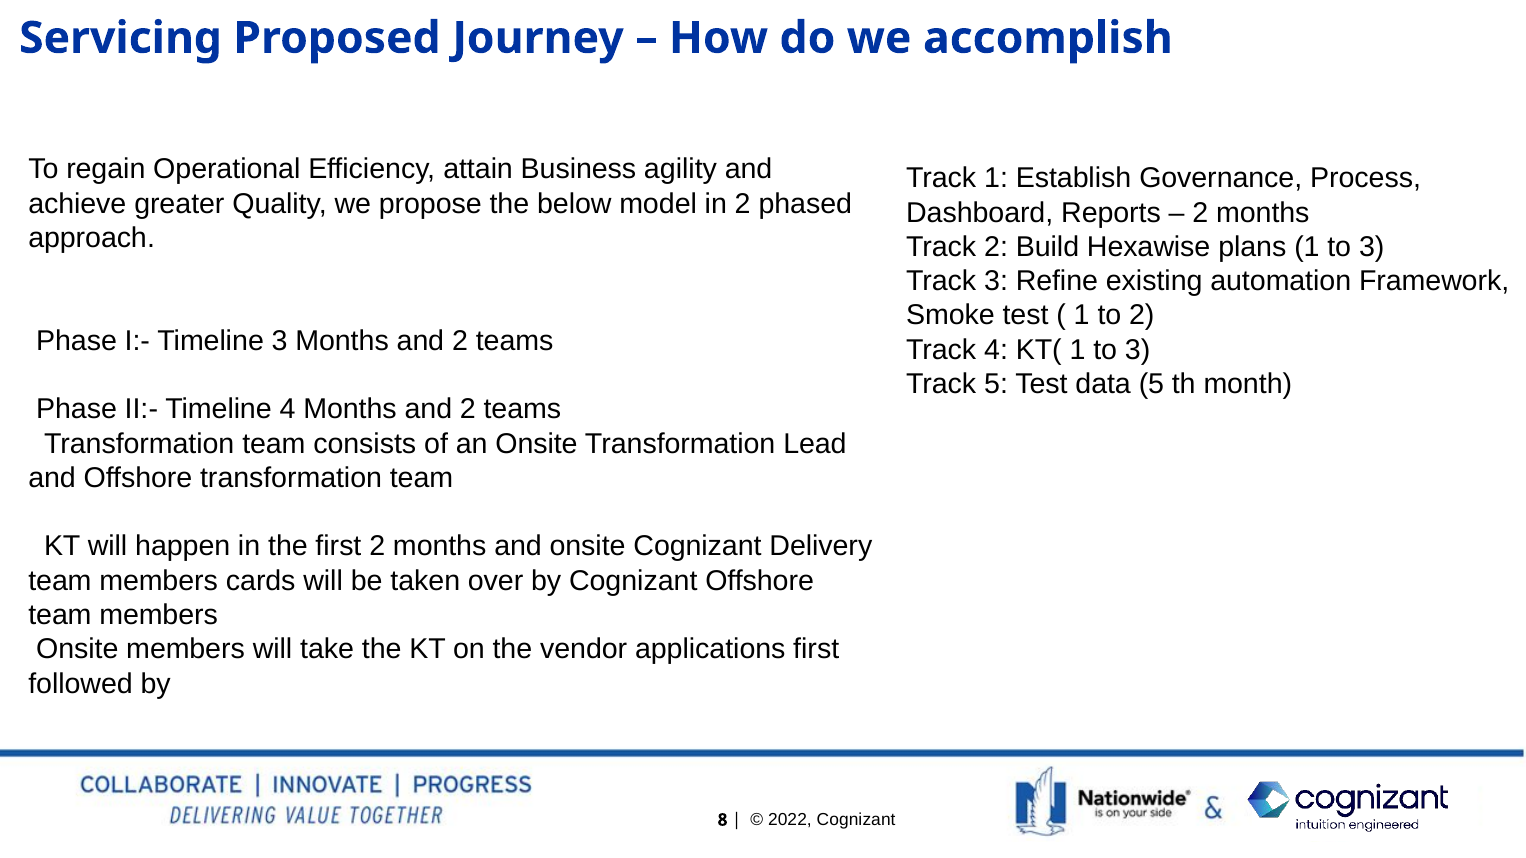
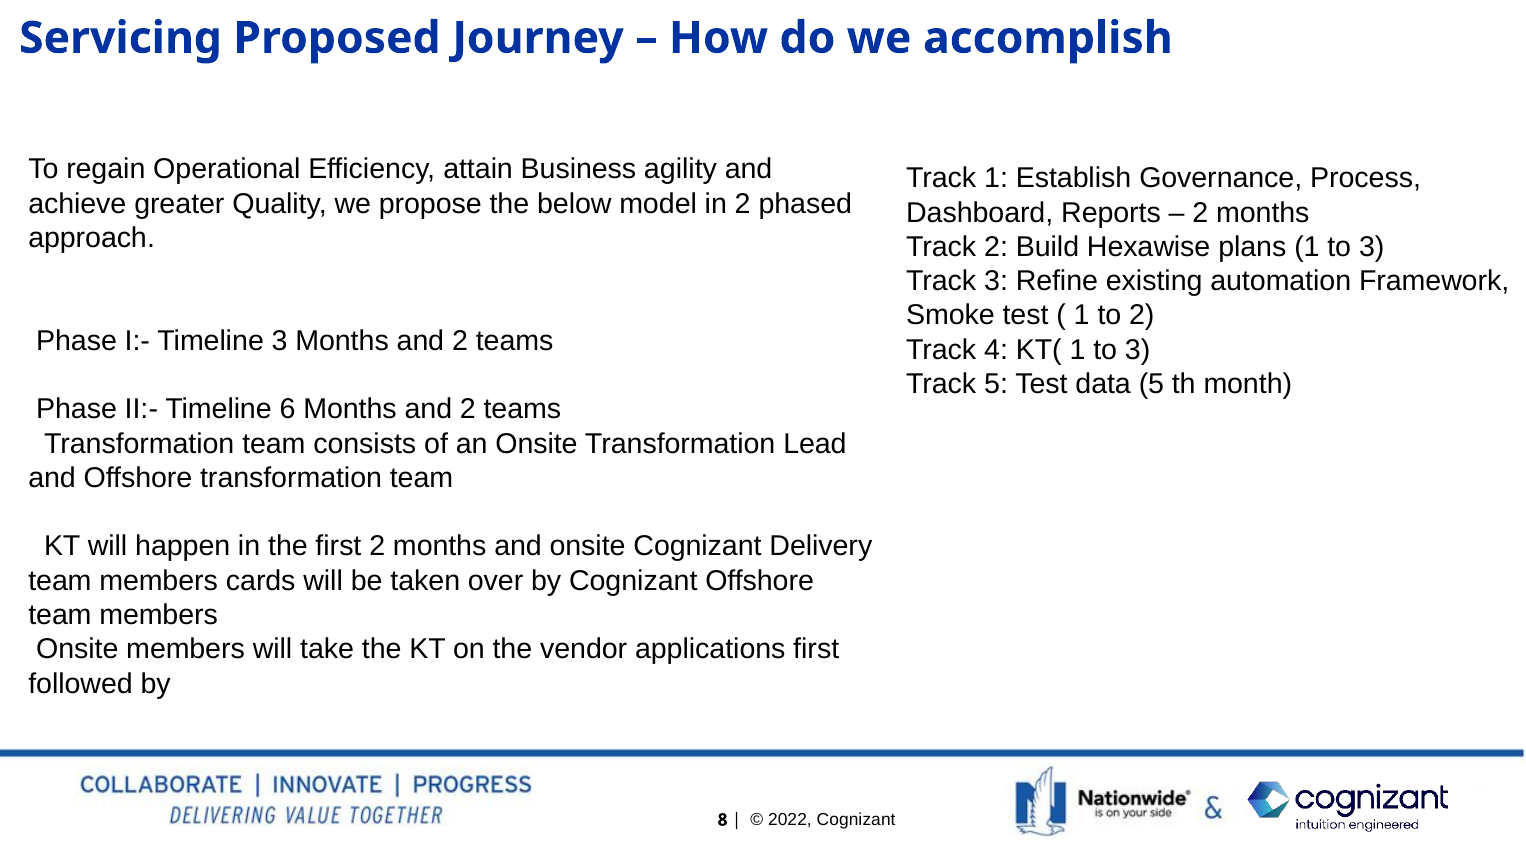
Timeline 4: 4 -> 6
